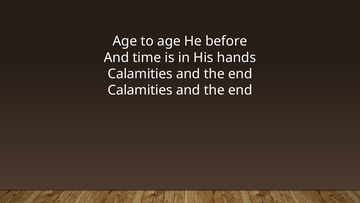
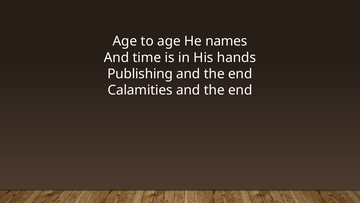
before: before -> names
Calamities at (140, 74): Calamities -> Publishing
